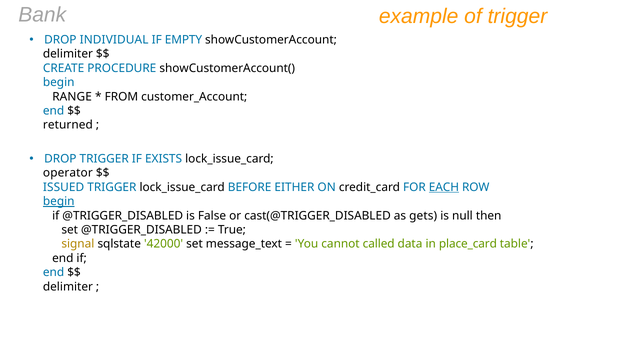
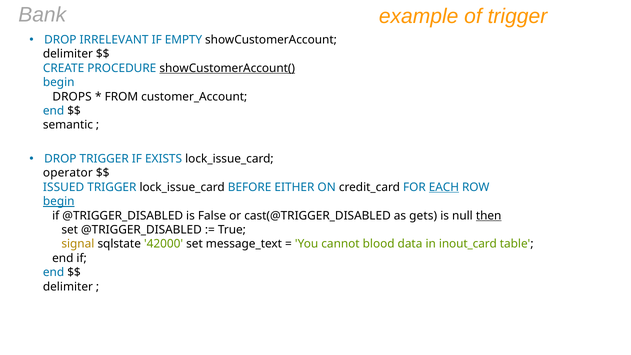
INDIVIDUAL: INDIVIDUAL -> IRRELEVANT
showCustomerAccount( underline: none -> present
RANGE: RANGE -> DROPS
returned: returned -> semantic
then underline: none -> present
called: called -> blood
place_card: place_card -> inout_card
